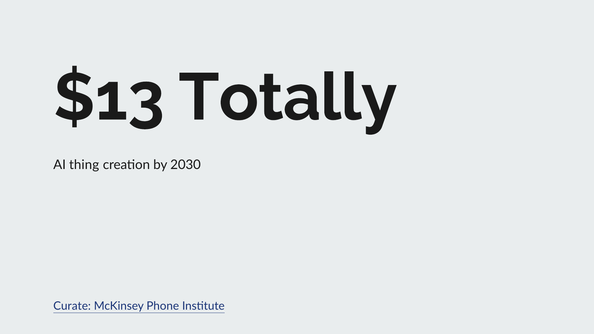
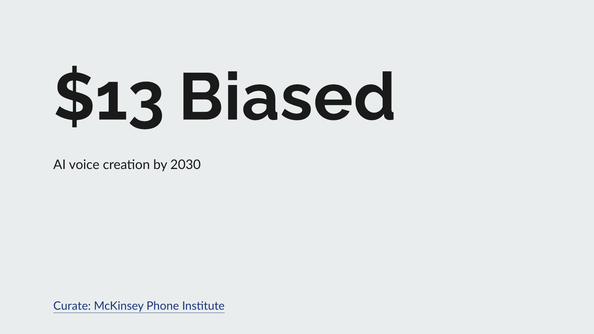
Totally: Totally -> Biased
thing: thing -> voice
